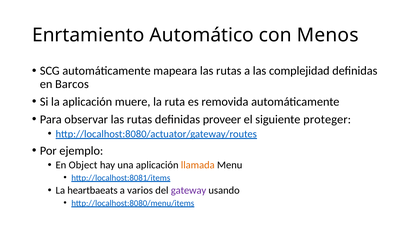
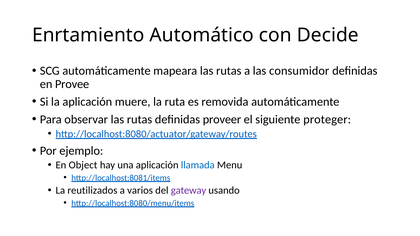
Menos: Menos -> Decide
complejidad: complejidad -> consumidor
Barcos: Barcos -> Provee
llamada colour: orange -> blue
heartbaeats: heartbaeats -> reutilizados
